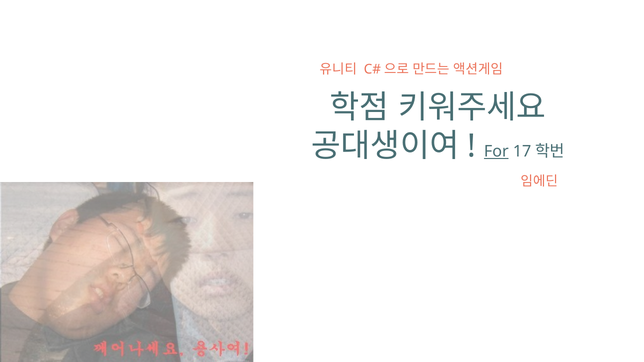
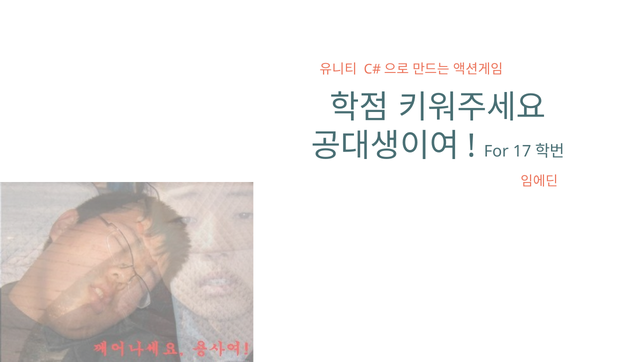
For underline: present -> none
